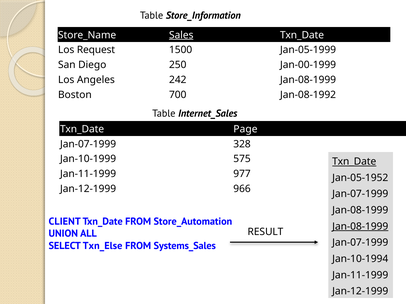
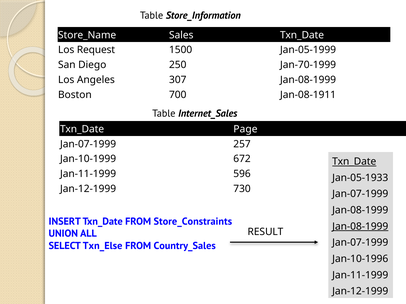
Sales underline: present -> none
Jan-00-1999: Jan-00-1999 -> Jan-70-1999
242: 242 -> 307
Jan-08-1992: Jan-08-1992 -> Jan-08-1911
328: 328 -> 257
575: 575 -> 672
977: 977 -> 596
Jan-05-1952: Jan-05-1952 -> Jan-05-1933
966: 966 -> 730
CLIENT: CLIENT -> INSERT
Store_Automation: Store_Automation -> Store_Constraints
Systems_Sales: Systems_Sales -> Country_Sales
Jan-10-1994: Jan-10-1994 -> Jan-10-1996
